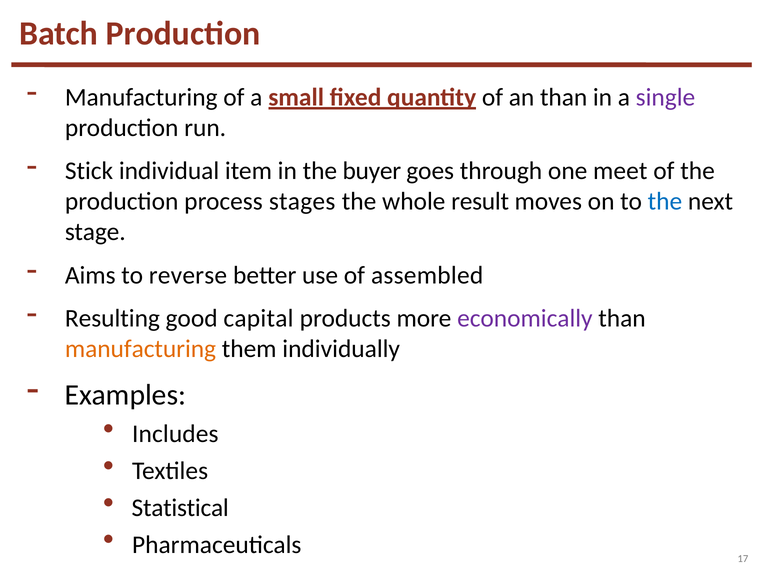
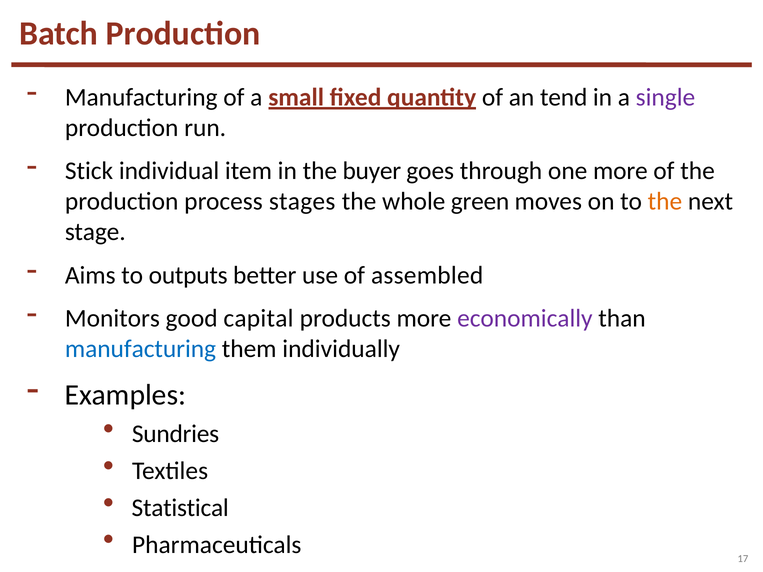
an than: than -> tend
one meet: meet -> more
result: result -> green
the at (665, 201) colour: blue -> orange
reverse: reverse -> outputs
Resulting: Resulting -> Monitors
manufacturing at (140, 349) colour: orange -> blue
Includes: Includes -> Sundries
